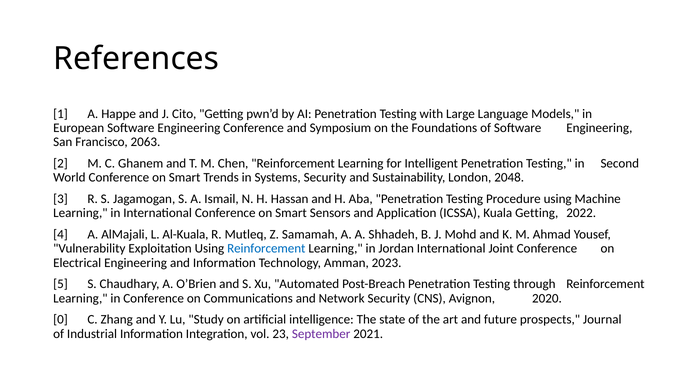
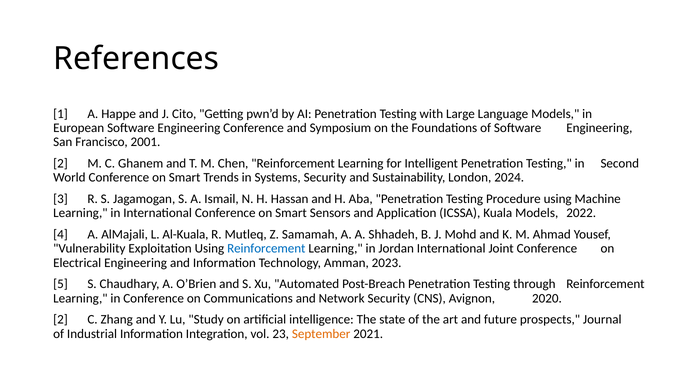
2063: 2063 -> 2001
2048: 2048 -> 2024
Kuala Getting: Getting -> Models
0 at (61, 320): 0 -> 2
September colour: purple -> orange
